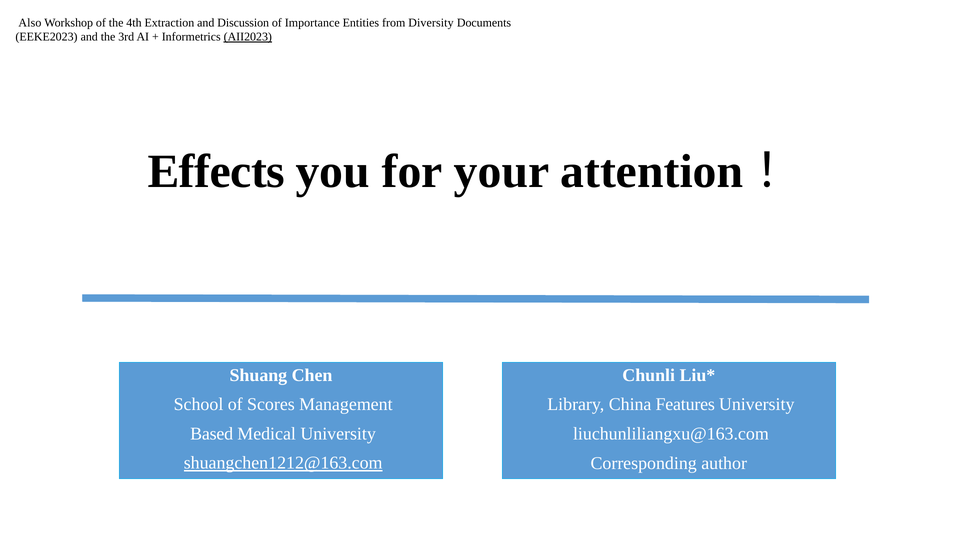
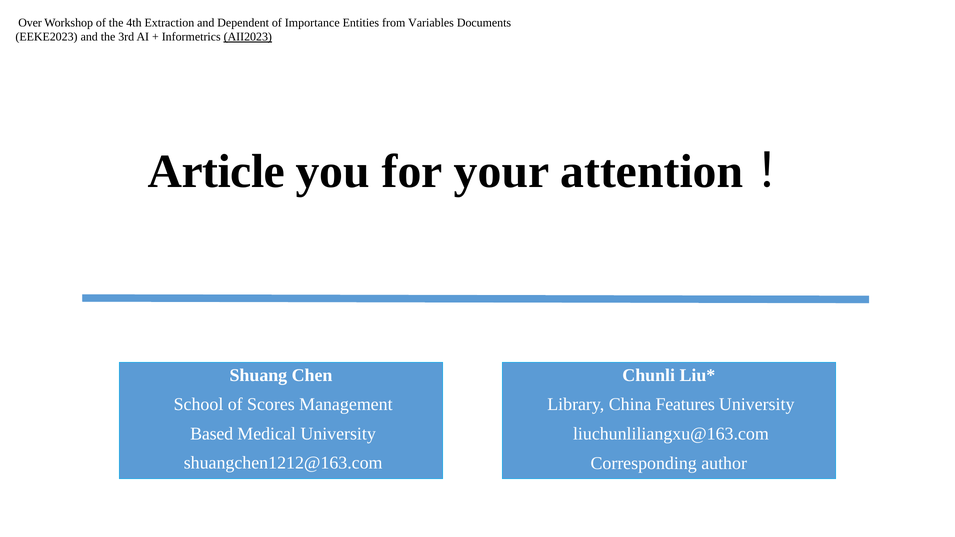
Also: Also -> Over
Discussion: Discussion -> Dependent
Diversity: Diversity -> Variables
Effects: Effects -> Article
shuangchen1212@163.com underline: present -> none
